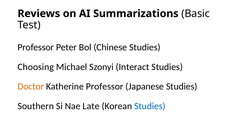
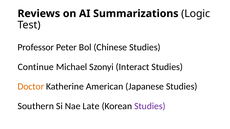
Basic: Basic -> Logic
Choosing: Choosing -> Continue
Katherine Professor: Professor -> American
Studies at (150, 106) colour: blue -> purple
